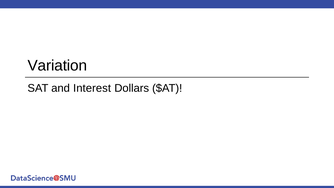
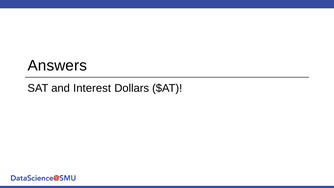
Variation: Variation -> Answers
